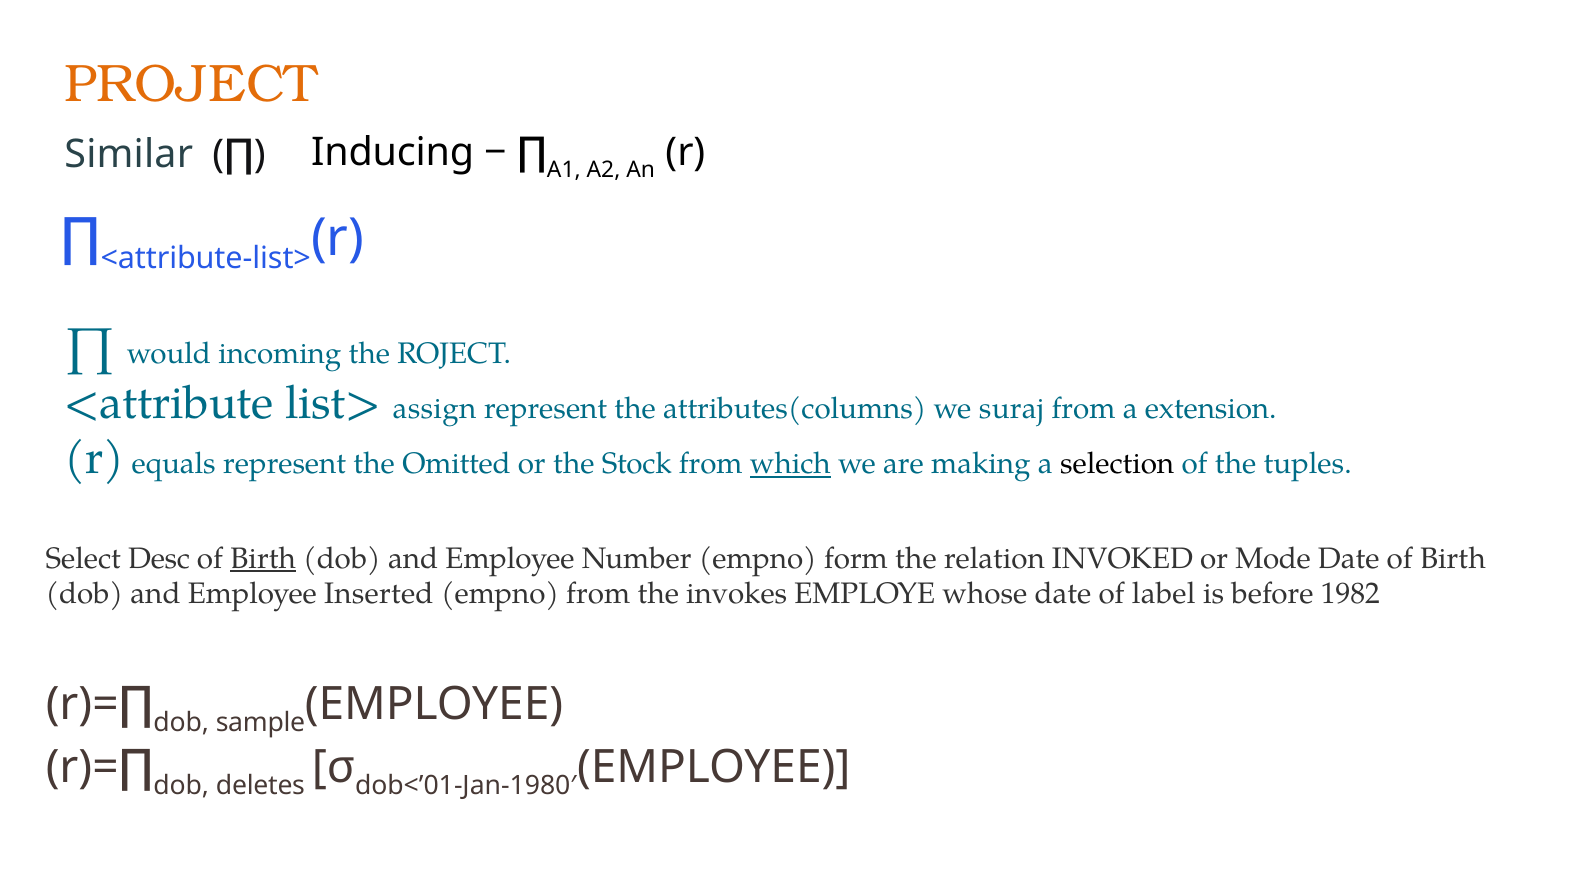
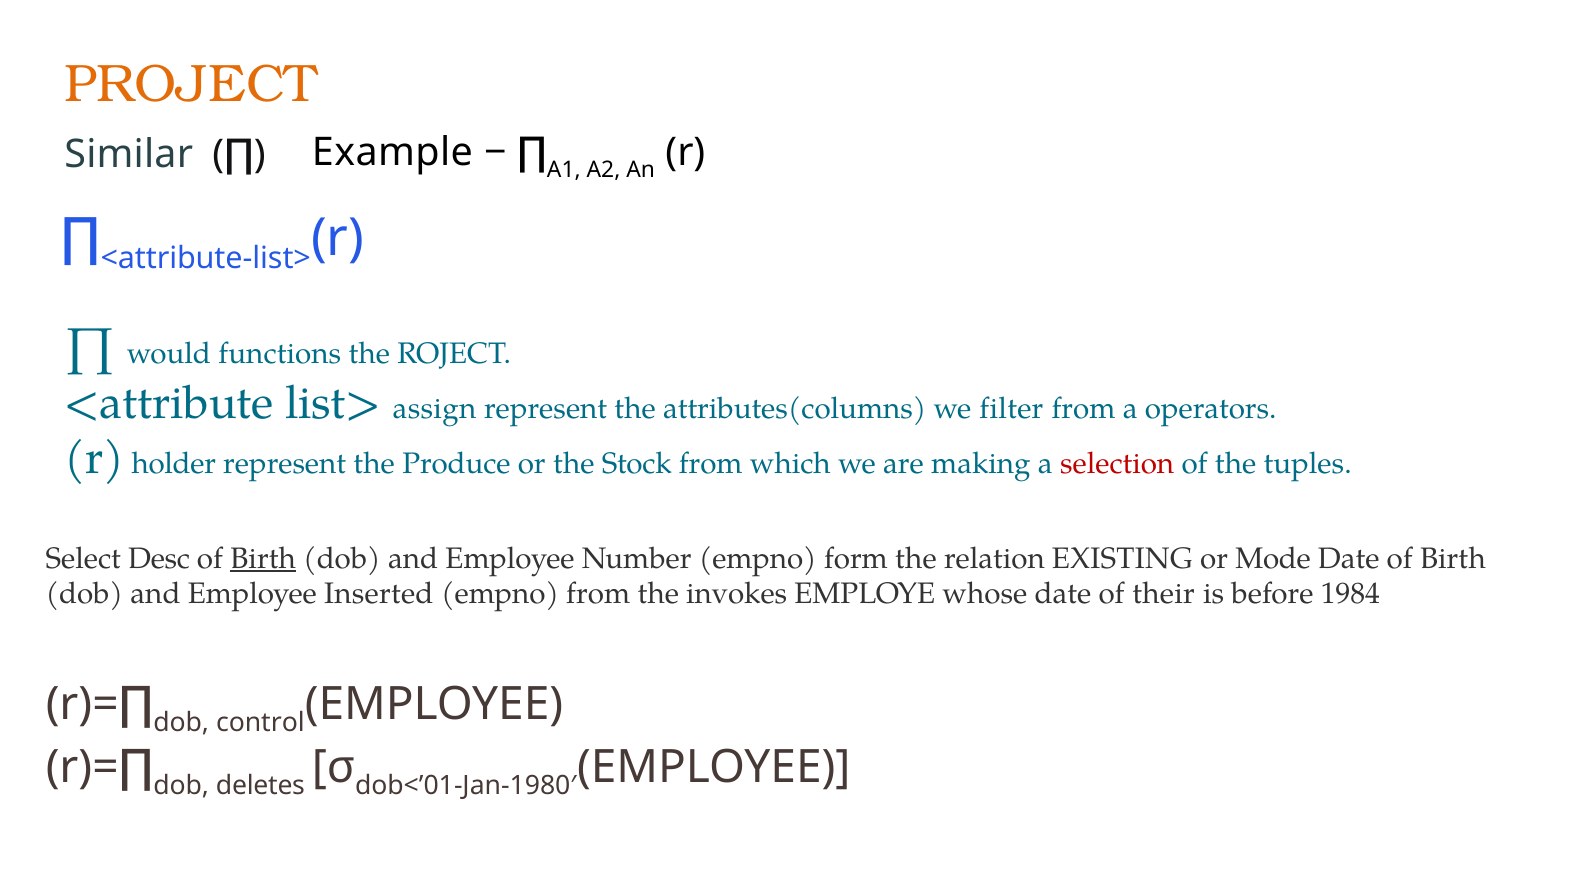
Inducing: Inducing -> Example
incoming: incoming -> functions
suraj: suraj -> filter
extension: extension -> operators
equals: equals -> holder
Omitted: Omitted -> Produce
which underline: present -> none
selection colour: black -> red
INVOKED: INVOKED -> EXISTING
label: label -> their
1982: 1982 -> 1984
sample: sample -> control
